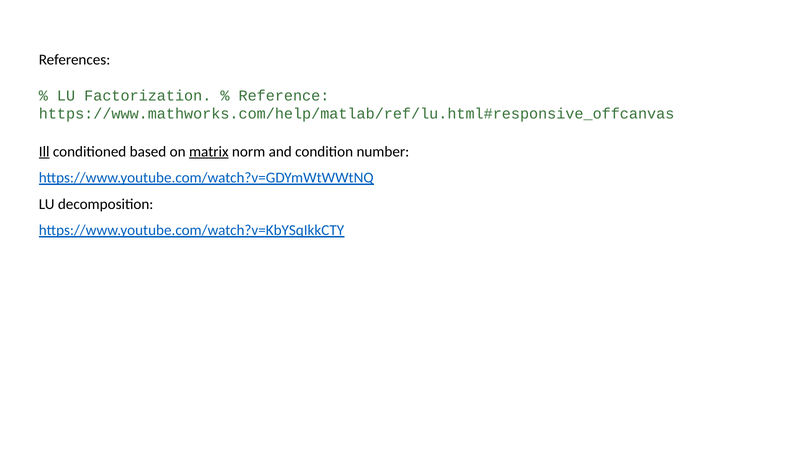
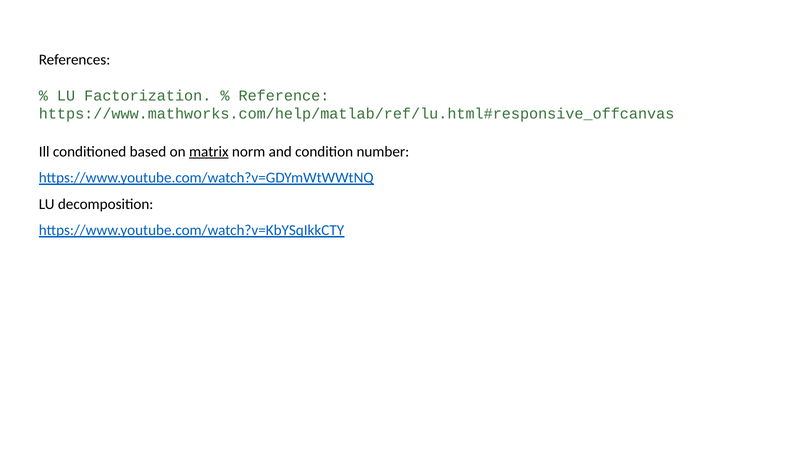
Ill underline: present -> none
